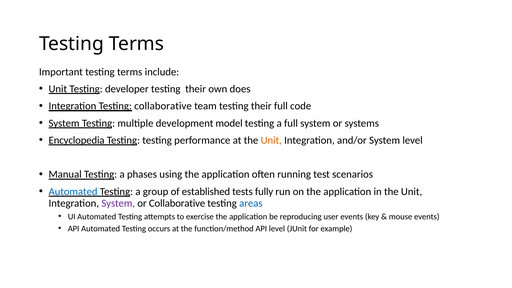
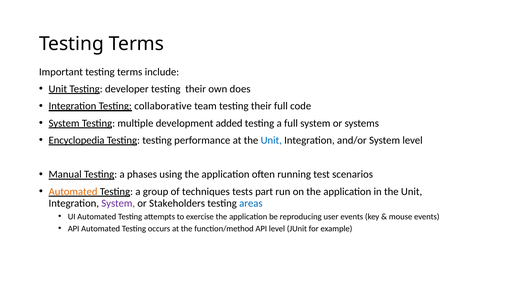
model: model -> added
Unit at (271, 140) colour: orange -> blue
Automated at (73, 192) colour: blue -> orange
established: established -> techniques
fully: fully -> part
or Collaborative: Collaborative -> Stakeholders
